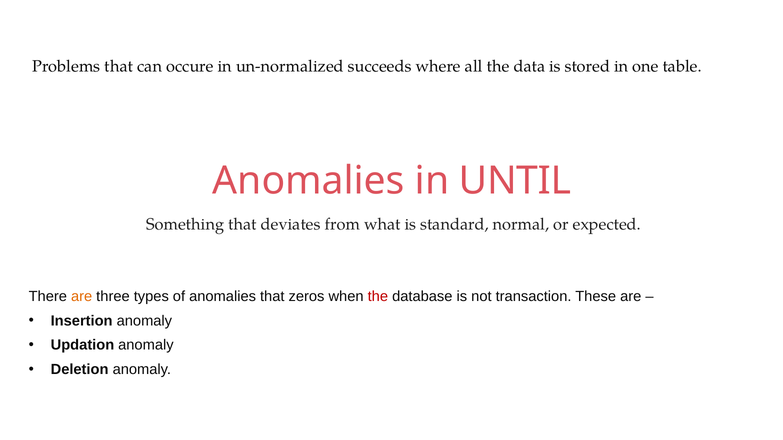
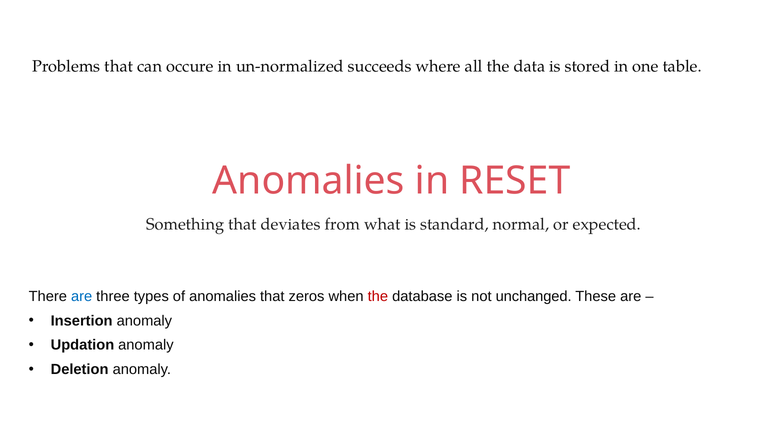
UNTIL: UNTIL -> RESET
are at (82, 297) colour: orange -> blue
transaction: transaction -> unchanged
